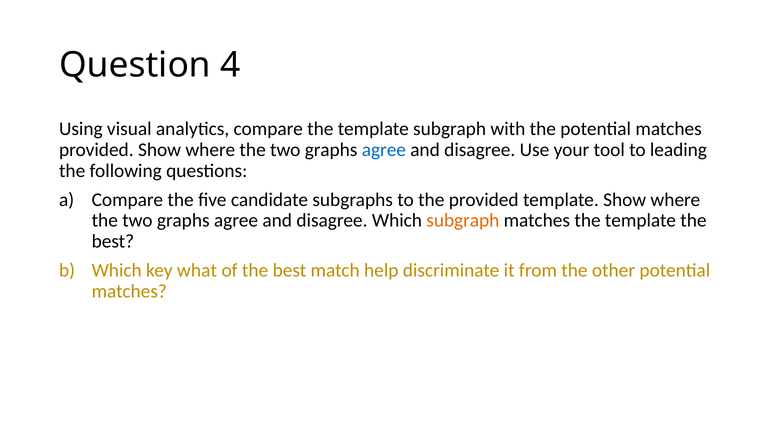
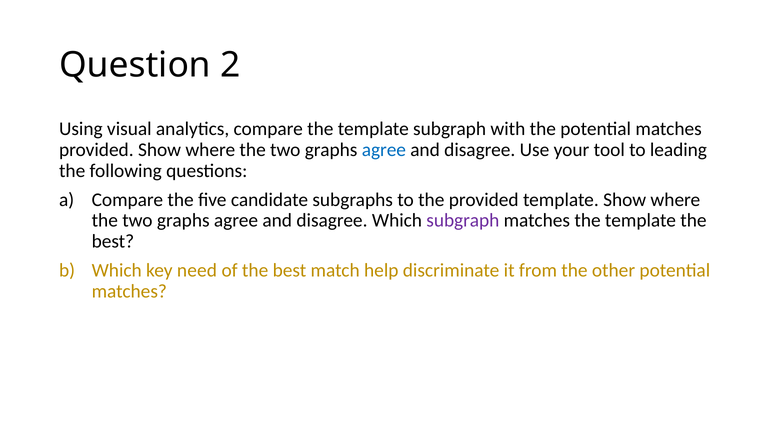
4: 4 -> 2
subgraph at (463, 221) colour: orange -> purple
what: what -> need
